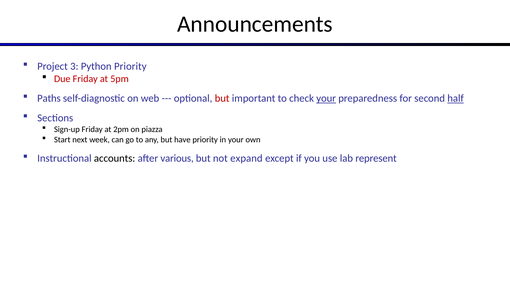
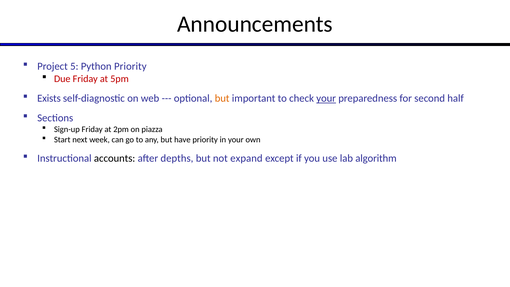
3: 3 -> 5
Paths: Paths -> Exists
but at (222, 98) colour: red -> orange
half underline: present -> none
various: various -> depths
represent: represent -> algorithm
